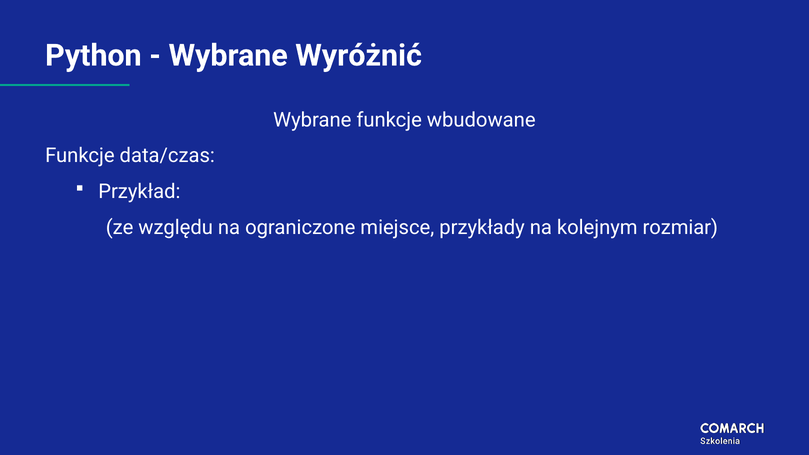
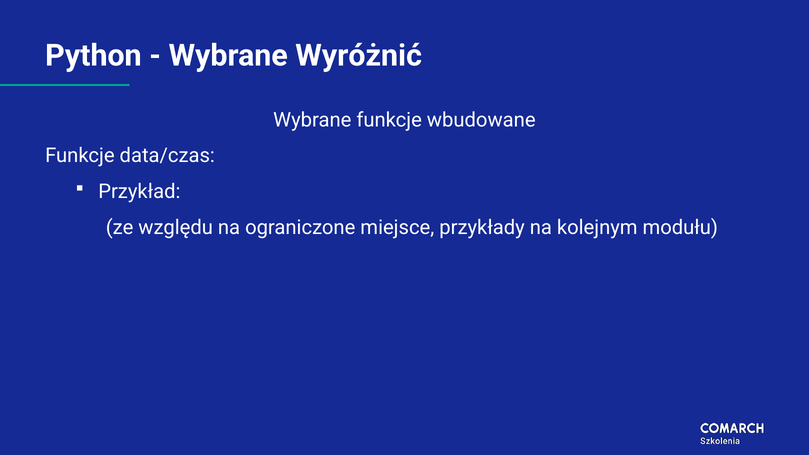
rozmiar: rozmiar -> modułu
